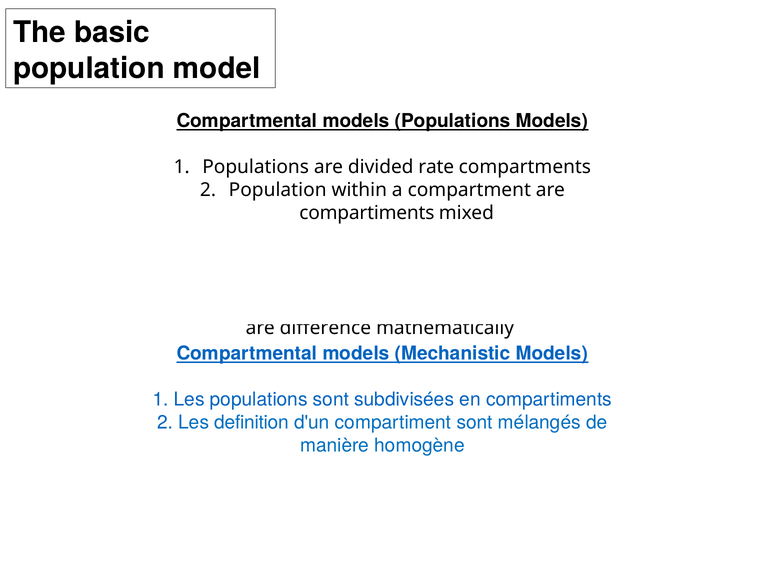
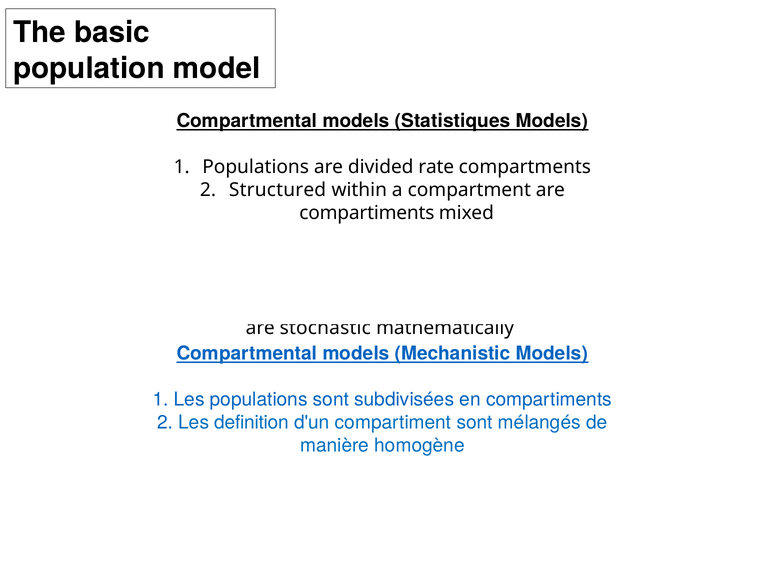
models Populations: Populations -> Statistiques
2 Population: Population -> Structured
difference: difference -> stochastic
